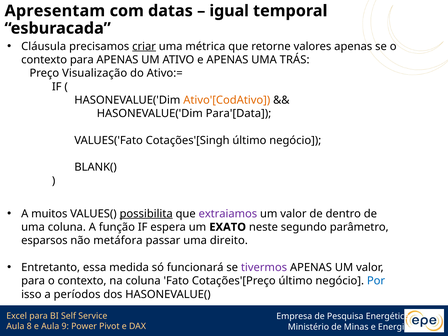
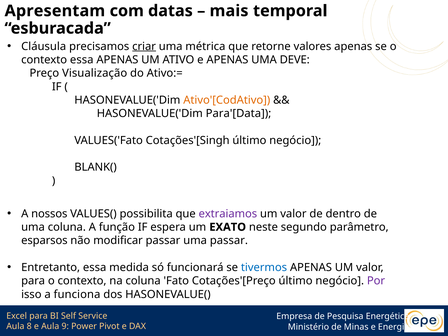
igual: igual -> mais
contexto para: para -> essa
TRÁS: TRÁS -> DEVE
muitos: muitos -> nossos
possibilita underline: present -> none
metáfora: metáfora -> modificar
uma direito: direito -> passar
tivermos colour: purple -> blue
Por colour: blue -> purple
períodos: períodos -> funciona
